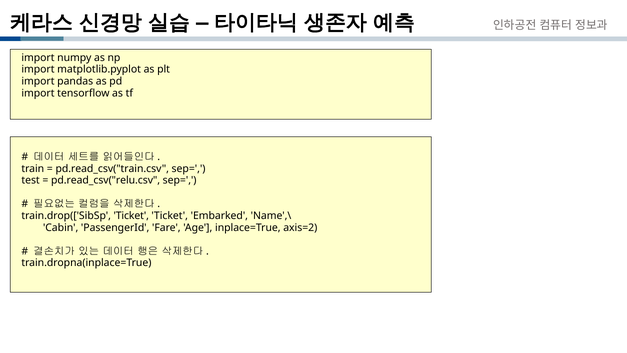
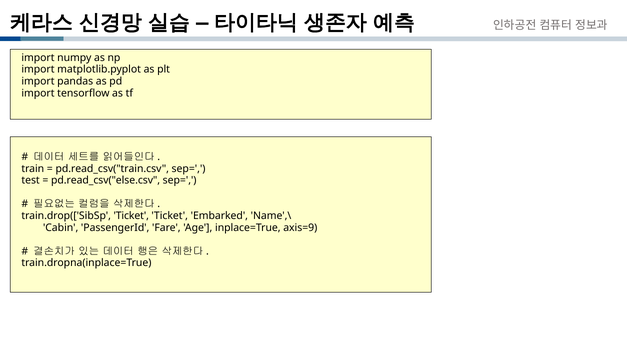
pd.read_csv("relu.csv: pd.read_csv("relu.csv -> pd.read_csv("else.csv
axis=2: axis=2 -> axis=9
